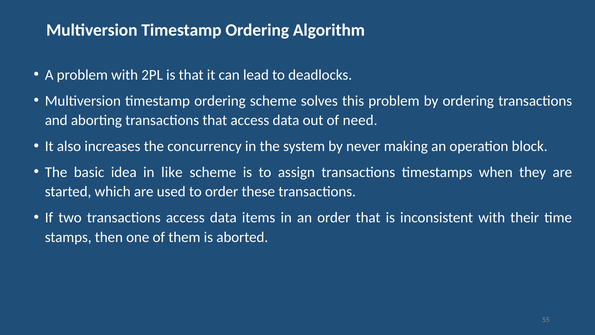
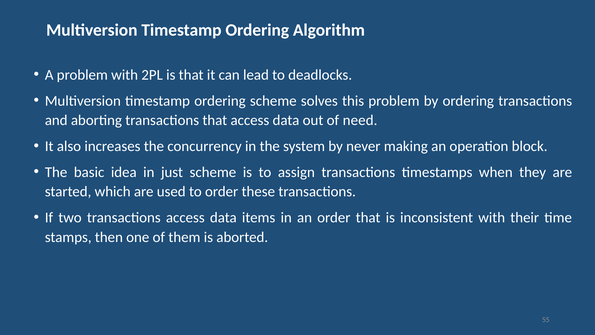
like: like -> just
